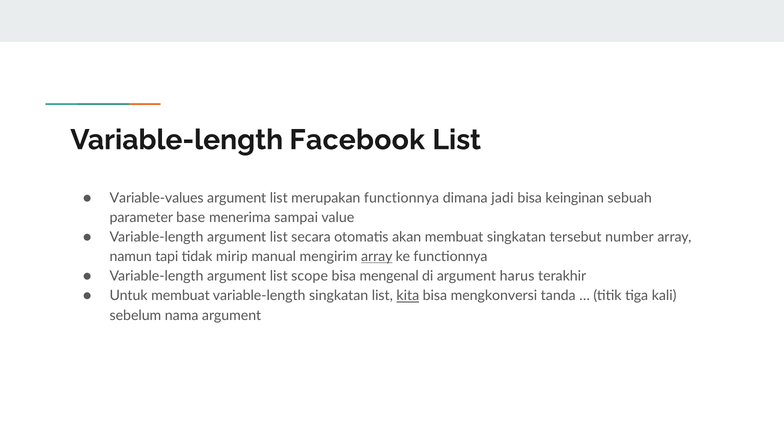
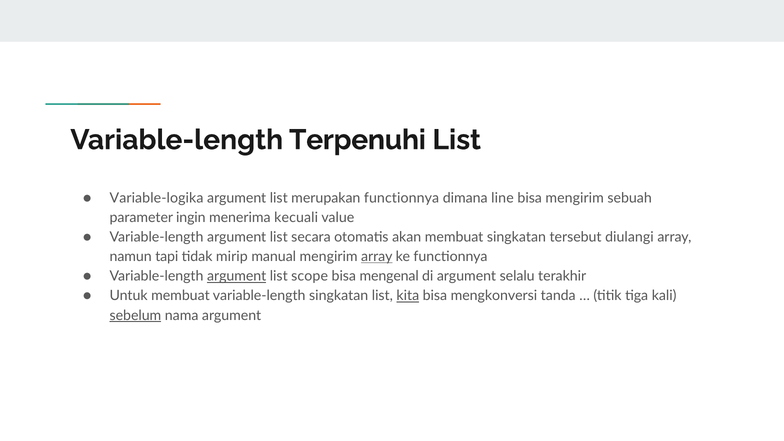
Facebook: Facebook -> Terpenuhi
Variable-values: Variable-values -> Variable-logika
jadi: jadi -> line
bisa keinginan: keinginan -> mengirim
base: base -> ingin
sampai: sampai -> kecuali
number: number -> diulangi
argument at (237, 276) underline: none -> present
harus: harus -> selalu
sebelum underline: none -> present
